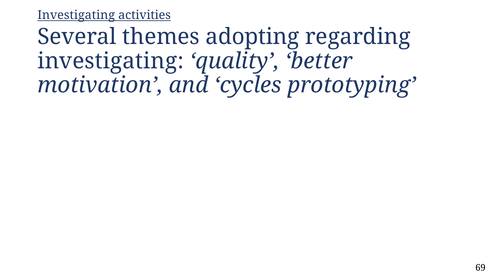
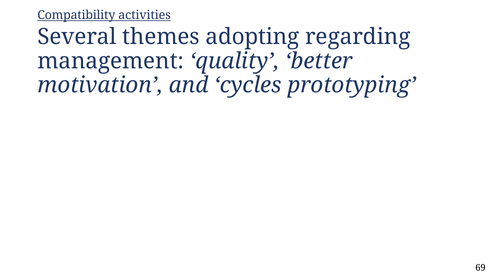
Investigating at (76, 15): Investigating -> Compatibility
investigating at (111, 61): investigating -> management
